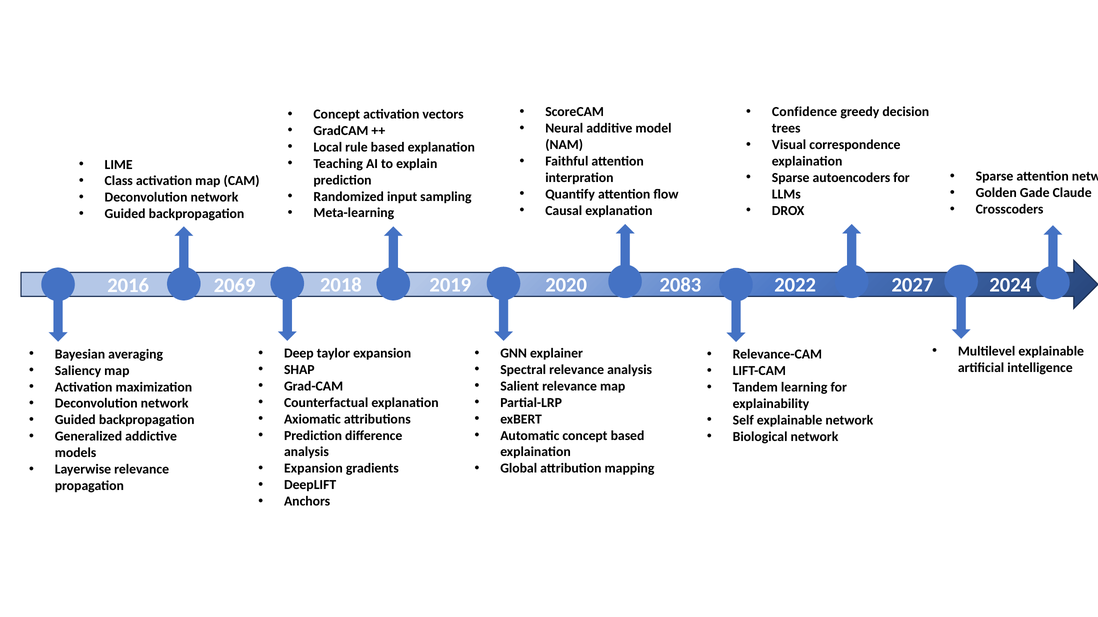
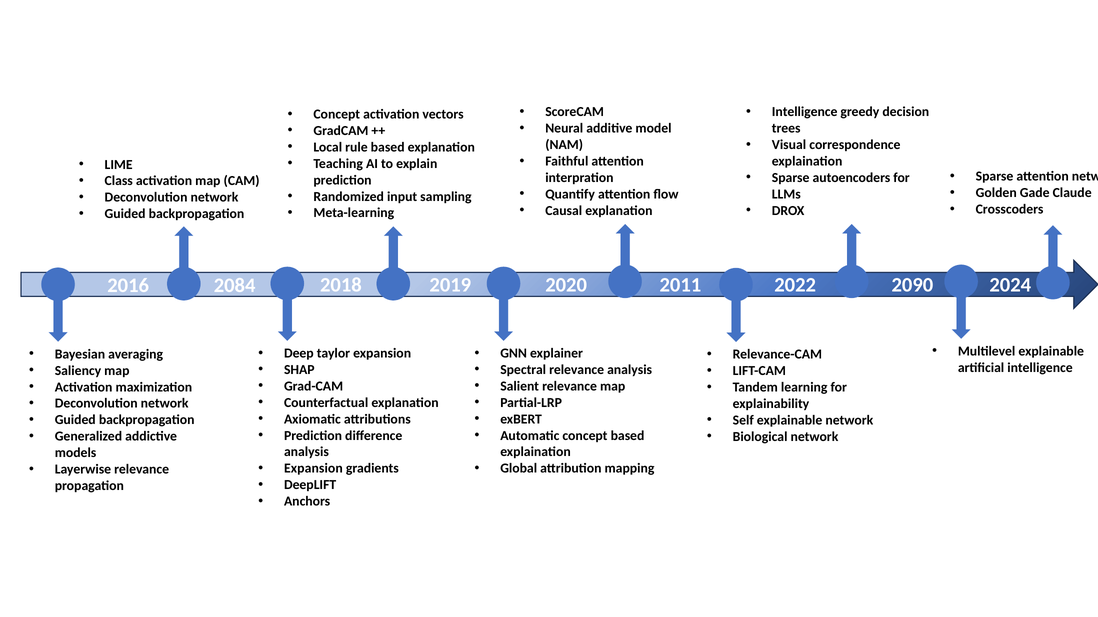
Confidence at (805, 112): Confidence -> Intelligence
2069: 2069 -> 2084
2083: 2083 -> 2011
2027: 2027 -> 2090
